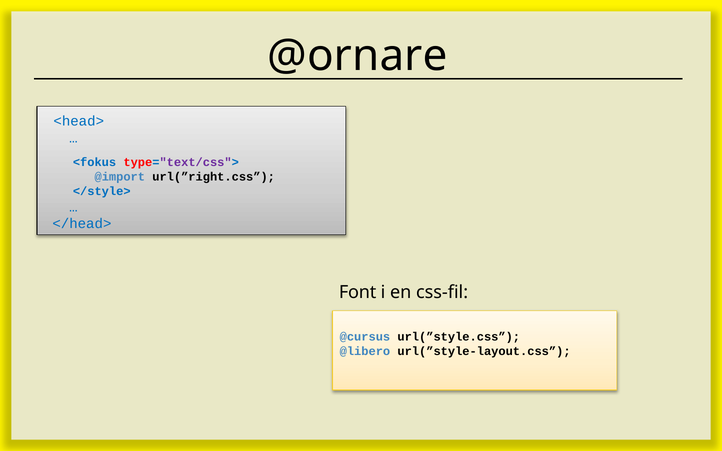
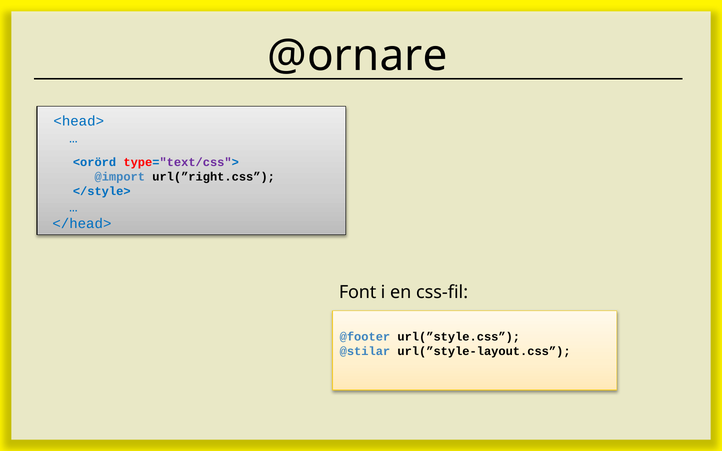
<fokus: <fokus -> <orörd
@cursus: @cursus -> @footer
@libero: @libero -> @stilar
